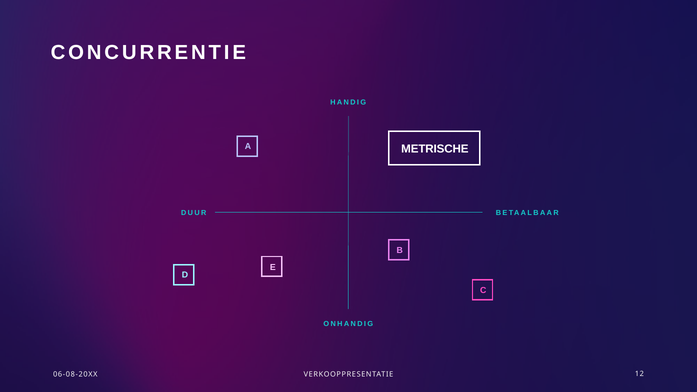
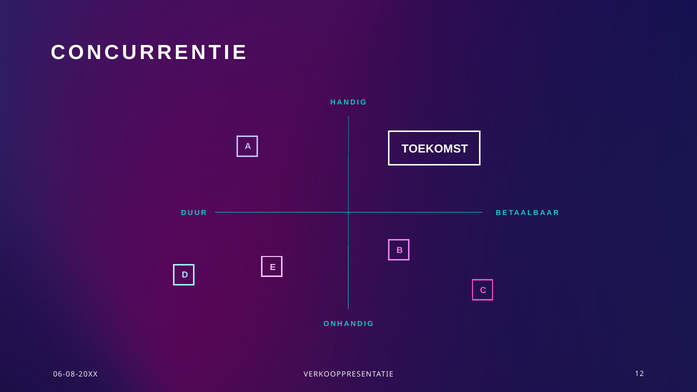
METRISCHE: METRISCHE -> TOEKOMST
